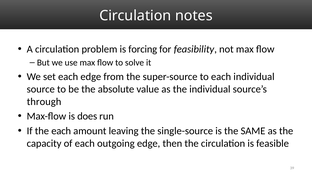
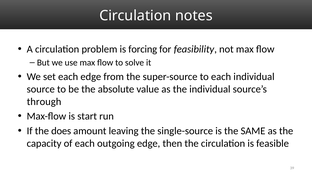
does: does -> start
the each: each -> does
